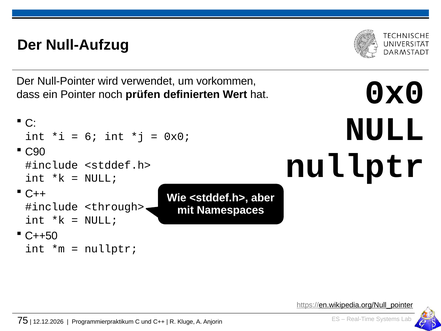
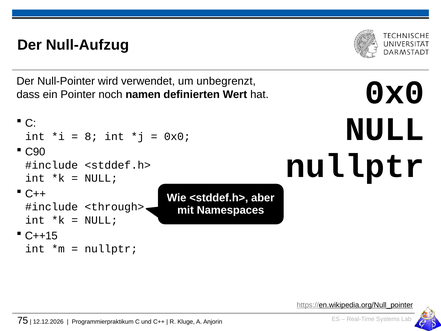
vorkommen: vorkommen -> unbegrenzt
prüfen: prüfen -> namen
6: 6 -> 8
C++50: C++50 -> C++15
